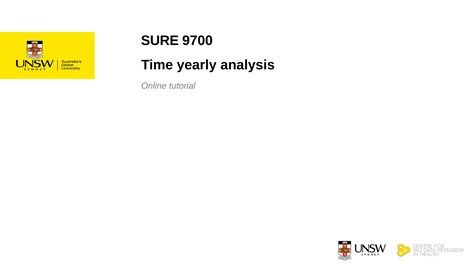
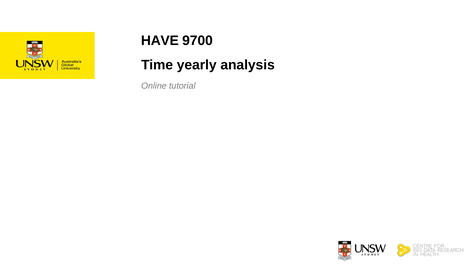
SURE: SURE -> HAVE
